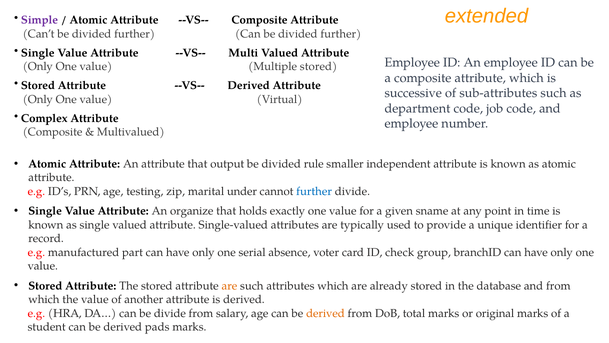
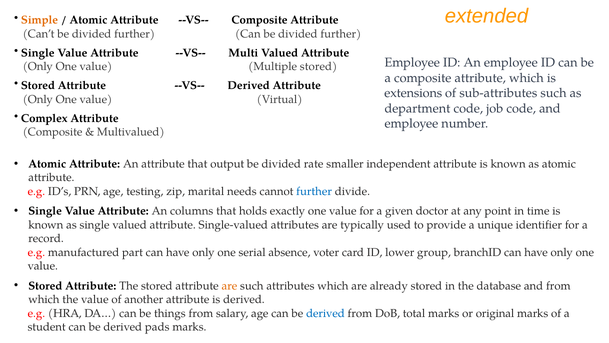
Simple colour: purple -> orange
successive: successive -> extensions
rule: rule -> rate
under: under -> needs
organize: organize -> columns
sname: sname -> doctor
check: check -> lower
be divide: divide -> things
derived at (326, 313) colour: orange -> blue
